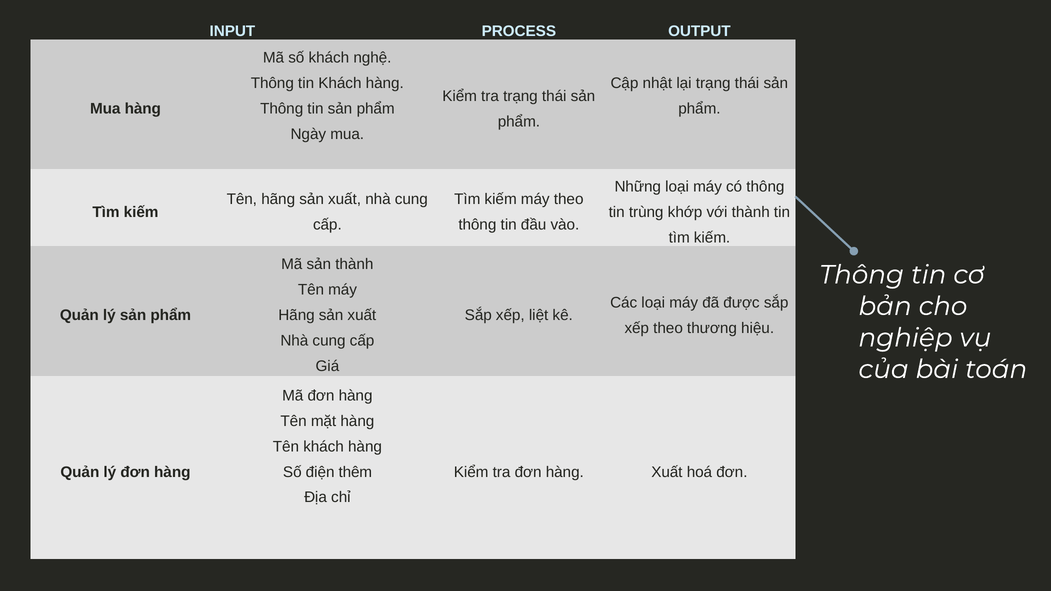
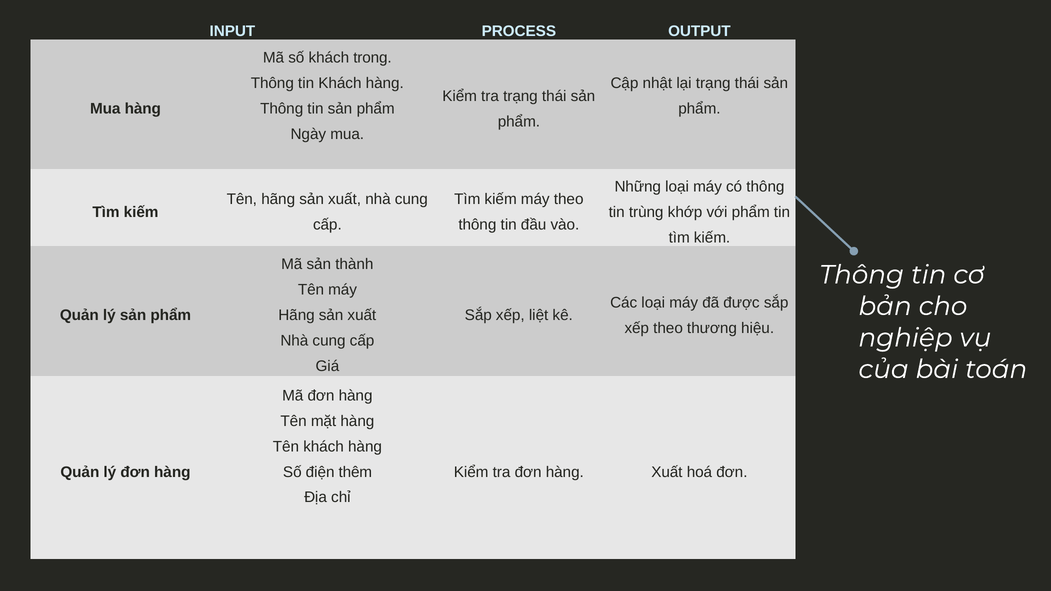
nghệ: nghệ -> trong
với thành: thành -> phẩm
